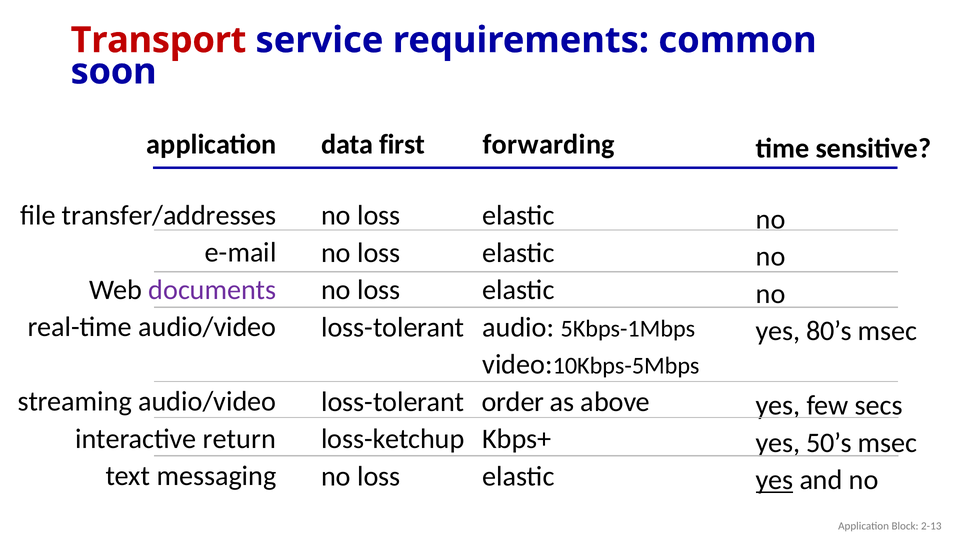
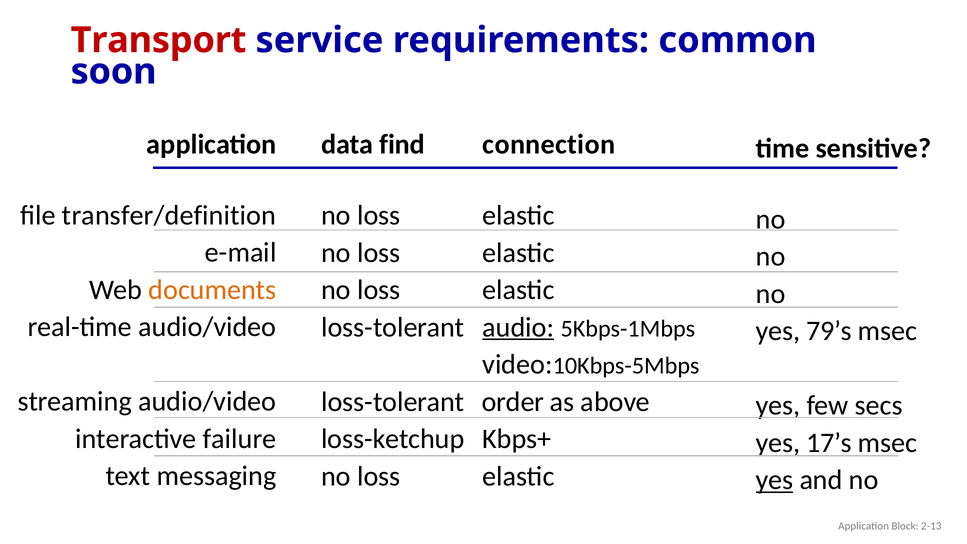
forwarding: forwarding -> connection
first: first -> find
transfer/addresses: transfer/addresses -> transfer/definition
documents colour: purple -> orange
audio underline: none -> present
80’s: 80’s -> 79’s
return: return -> failure
50’s: 50’s -> 17’s
